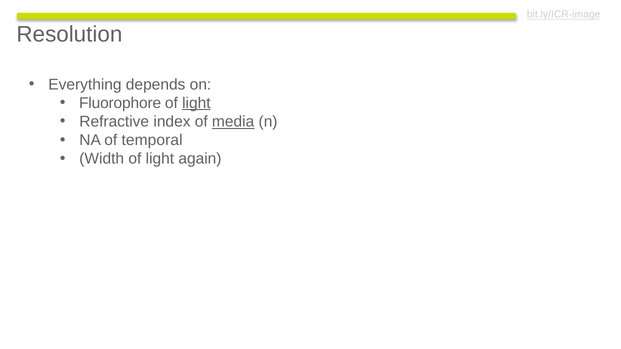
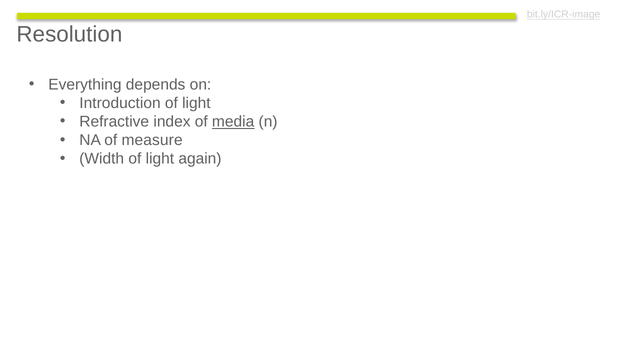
Fluorophore: Fluorophore -> Introduction
light at (196, 103) underline: present -> none
temporal: temporal -> measure
